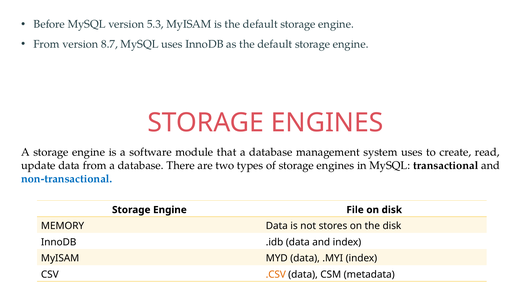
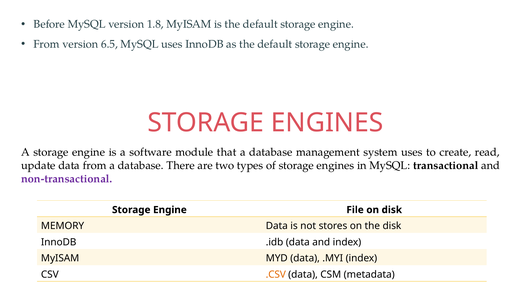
5.3: 5.3 -> 1.8
8.7: 8.7 -> 6.5
non-transactional colour: blue -> purple
